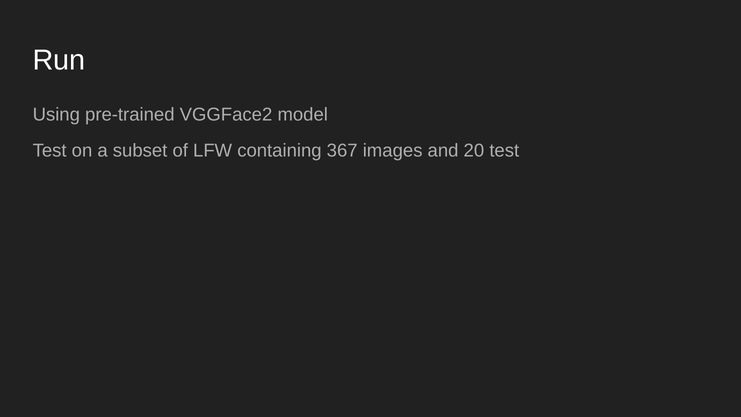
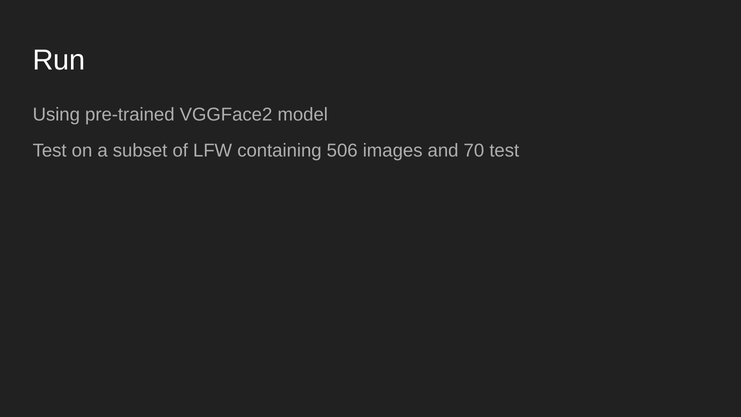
367: 367 -> 506
20: 20 -> 70
